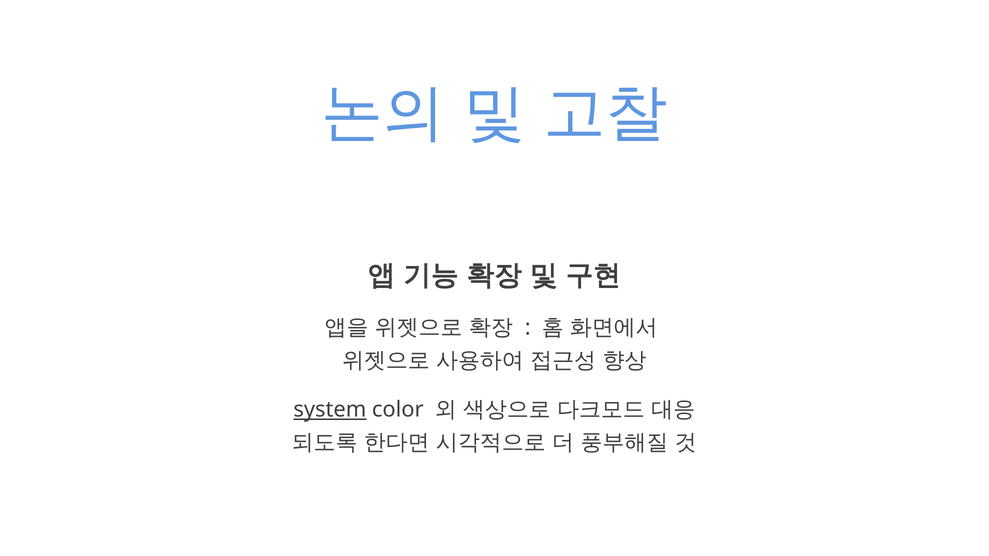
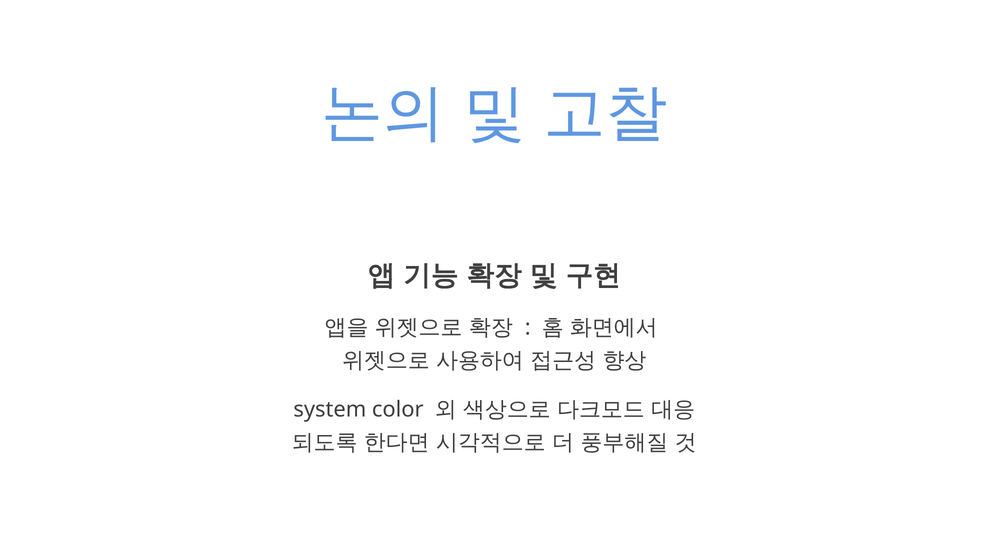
system underline: present -> none
